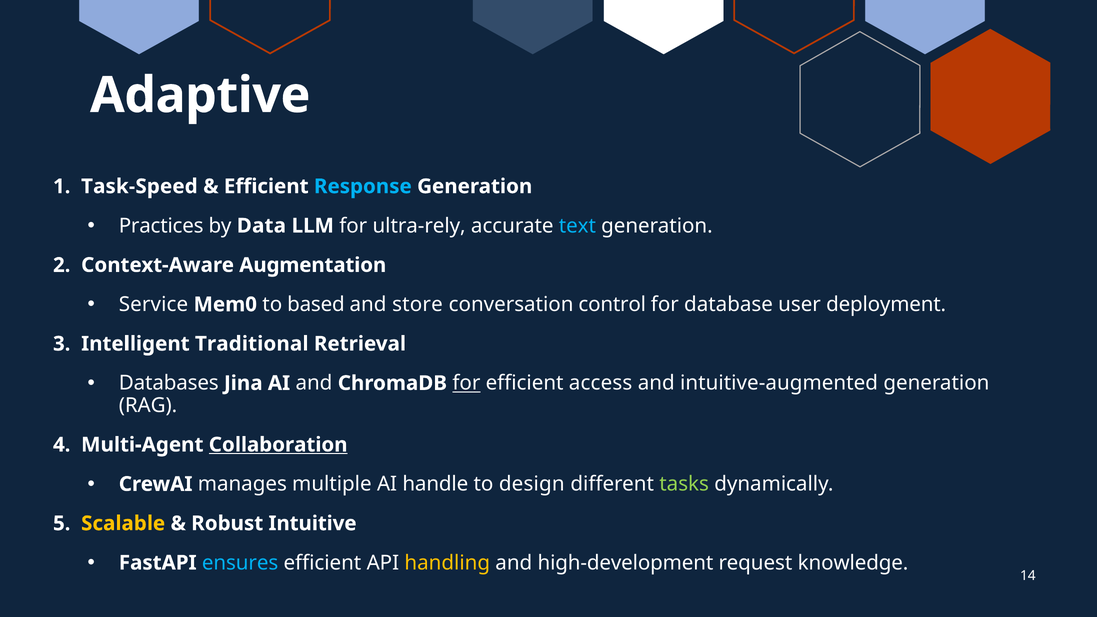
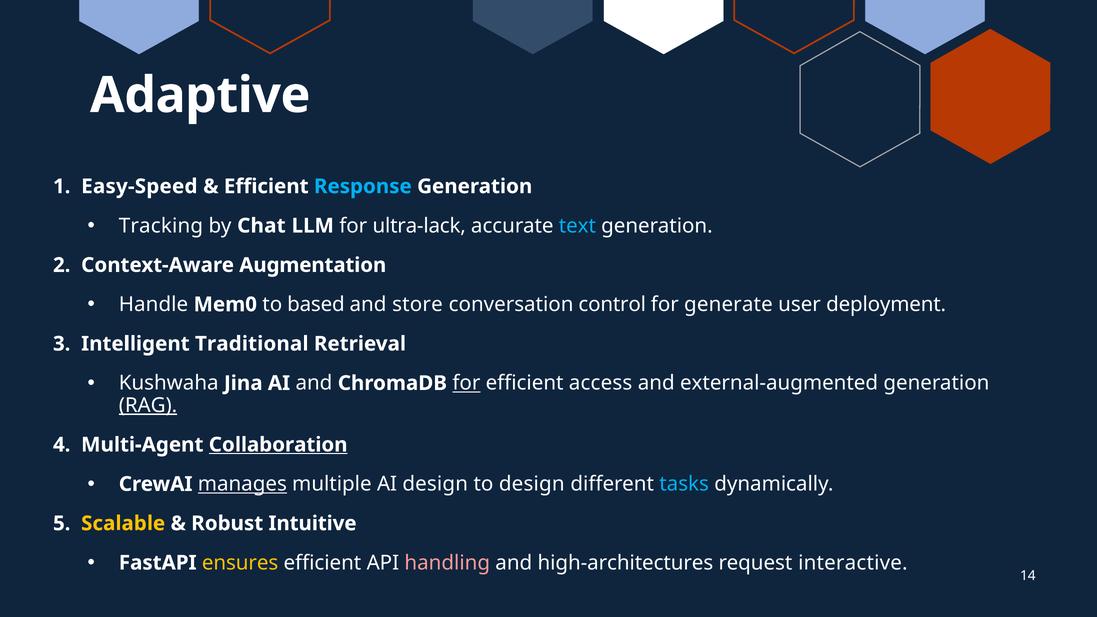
Task-Speed: Task-Speed -> Easy-Speed
Practices: Practices -> Tracking
Data: Data -> Chat
ultra-rely: ultra-rely -> ultra-lack
Service: Service -> Handle
database: database -> generate
Databases: Databases -> Kushwaha
intuitive-augmented: intuitive-augmented -> external-augmented
RAG underline: none -> present
manages underline: none -> present
AI handle: handle -> design
tasks colour: light green -> light blue
ensures colour: light blue -> yellow
handling colour: yellow -> pink
high-development: high-development -> high-architectures
knowledge: knowledge -> interactive
